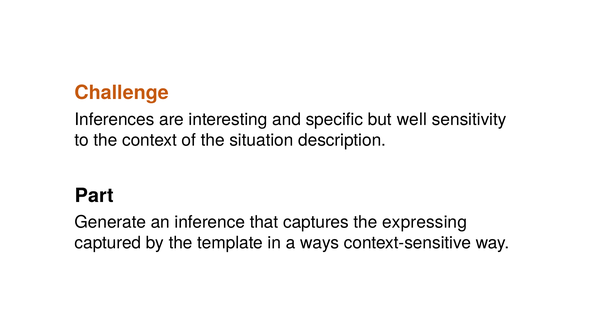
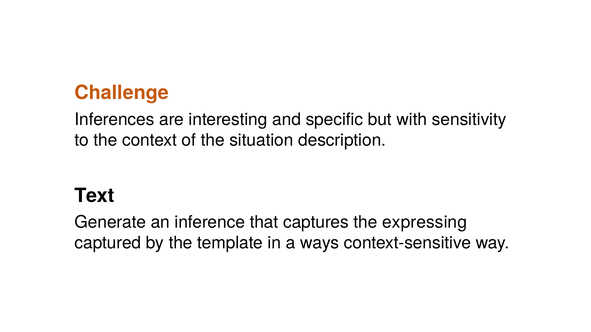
well: well -> with
Part: Part -> Text
